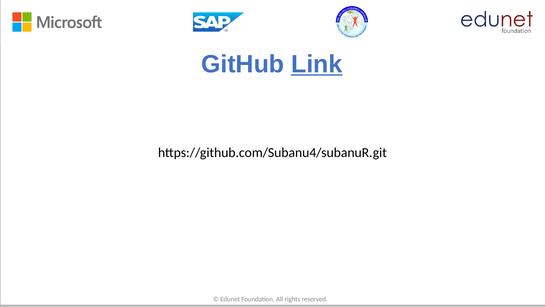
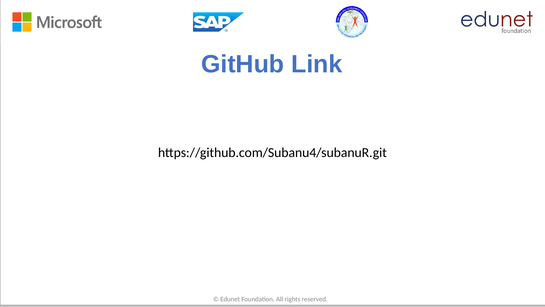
Link underline: present -> none
